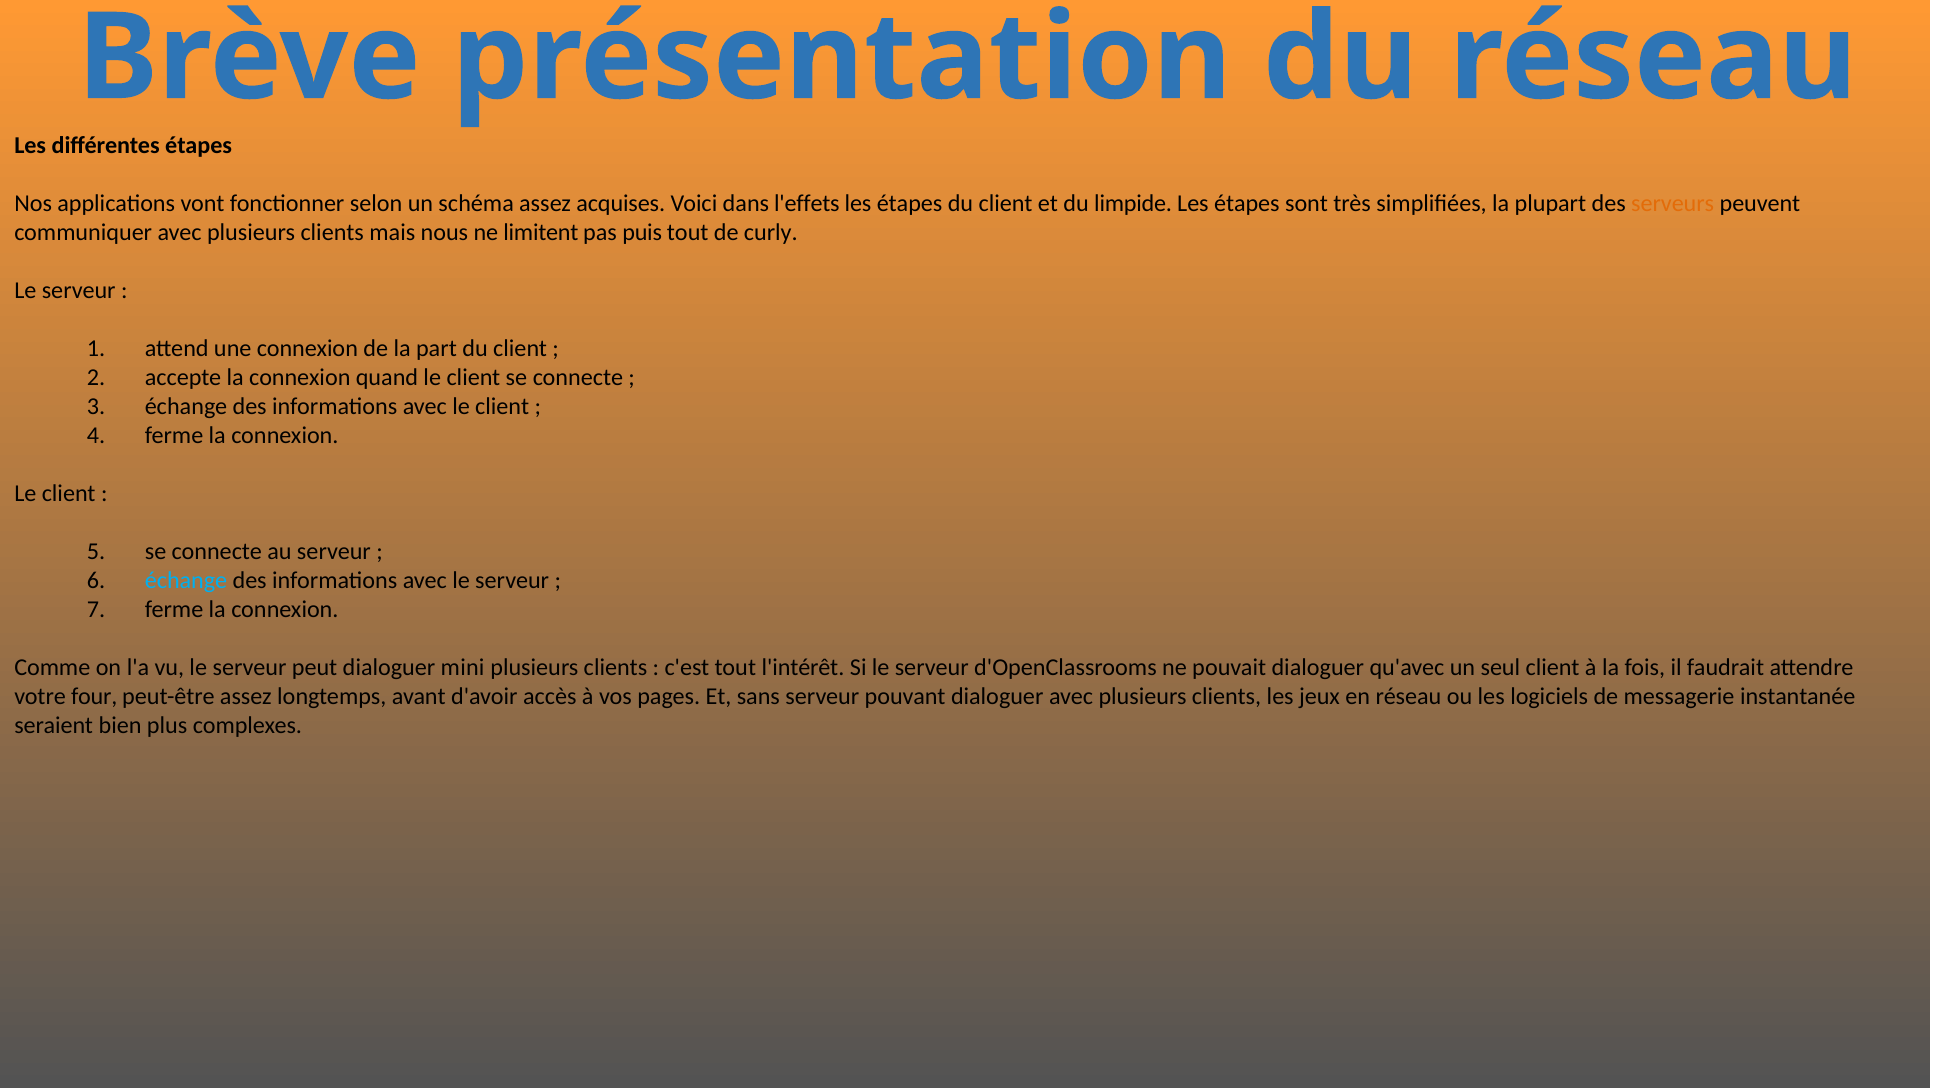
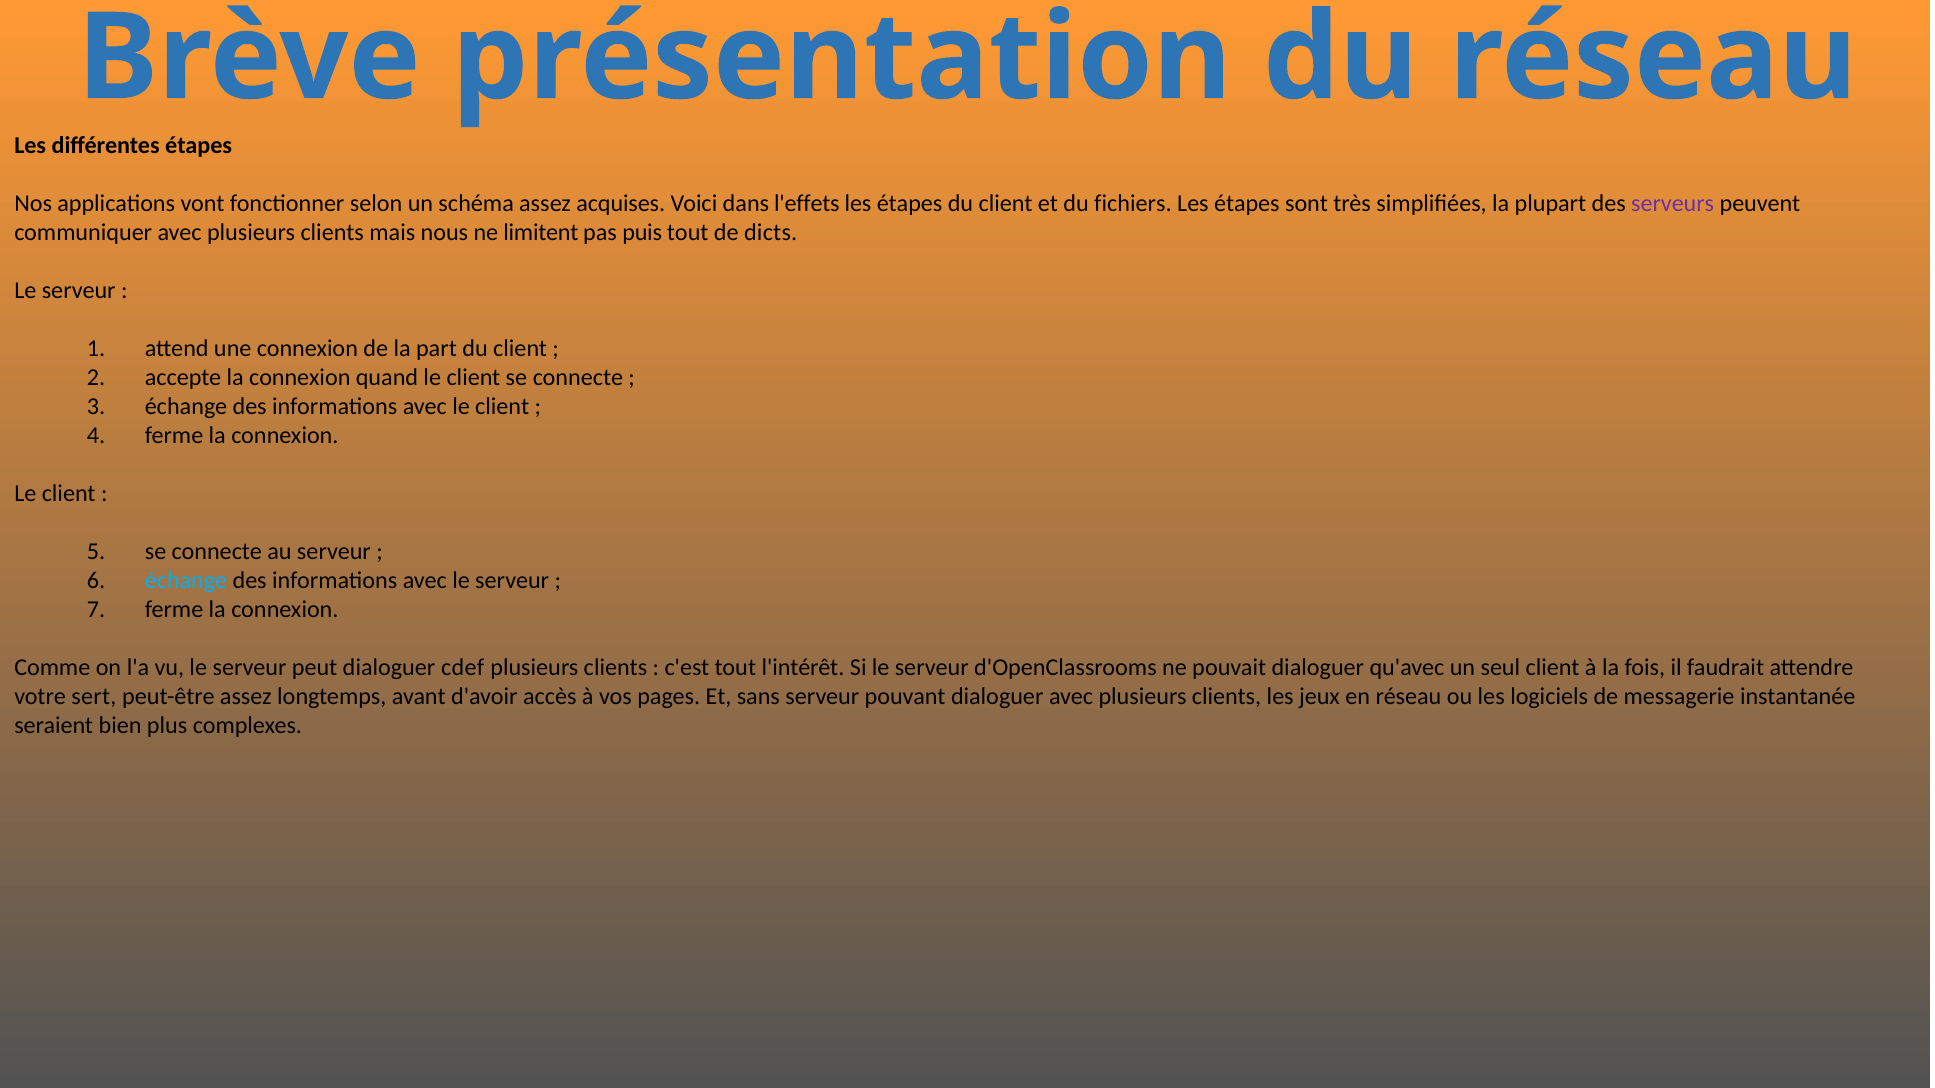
limpide: limpide -> fichiers
serveurs colour: orange -> purple
curly: curly -> dicts
mini: mini -> cdef
four: four -> sert
